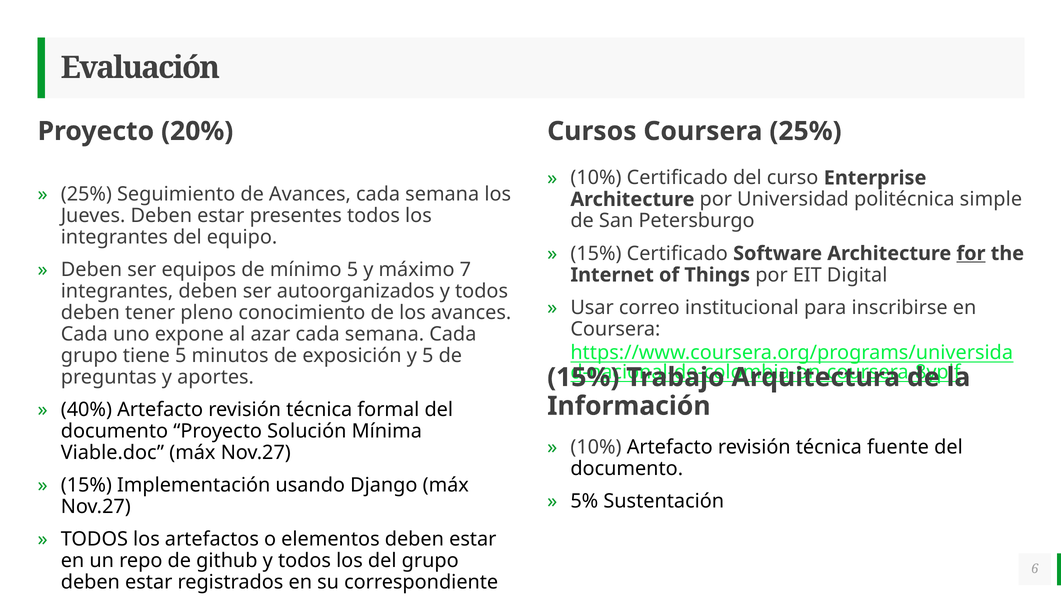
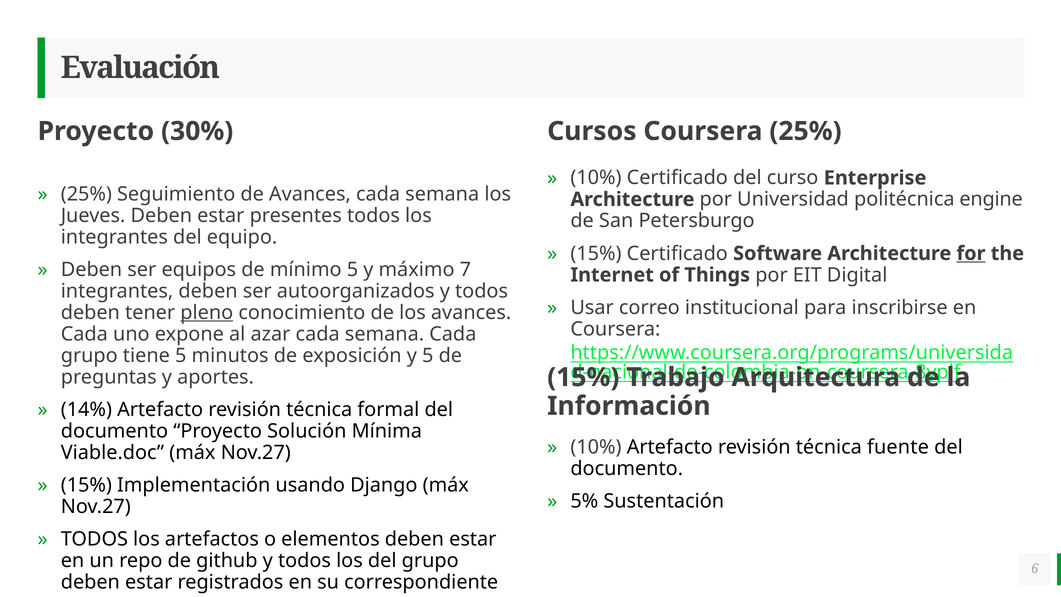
20%: 20% -> 30%
simple: simple -> engine
pleno underline: none -> present
40%: 40% -> 14%
